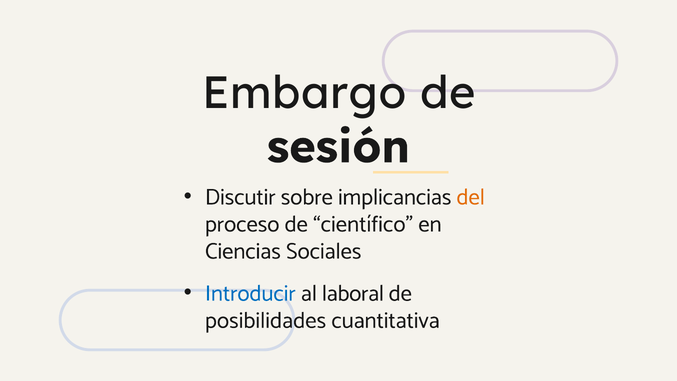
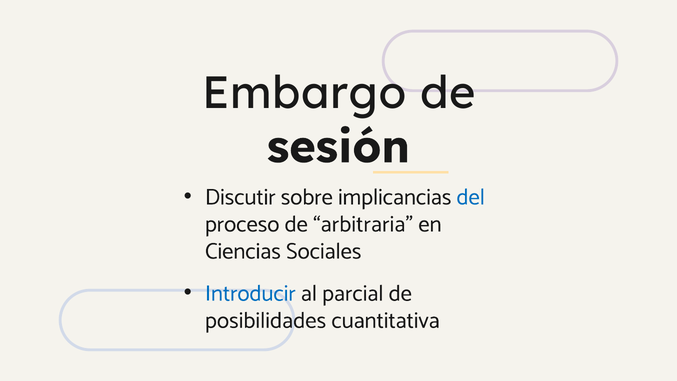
del colour: orange -> blue
científico: científico -> arbitraria
laboral: laboral -> parcial
